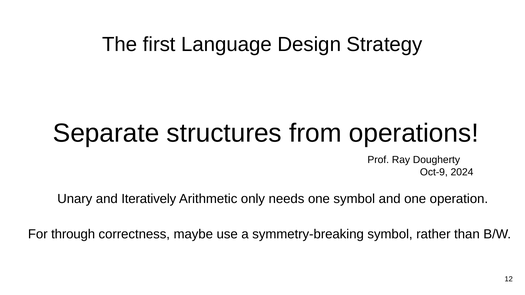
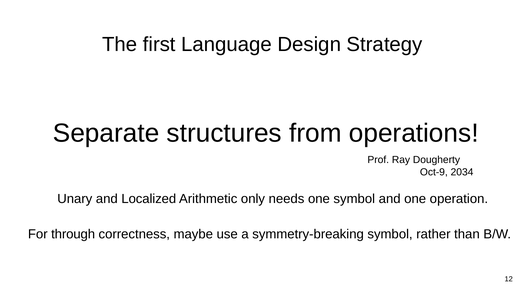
2024: 2024 -> 2034
Iteratively: Iteratively -> Localized
